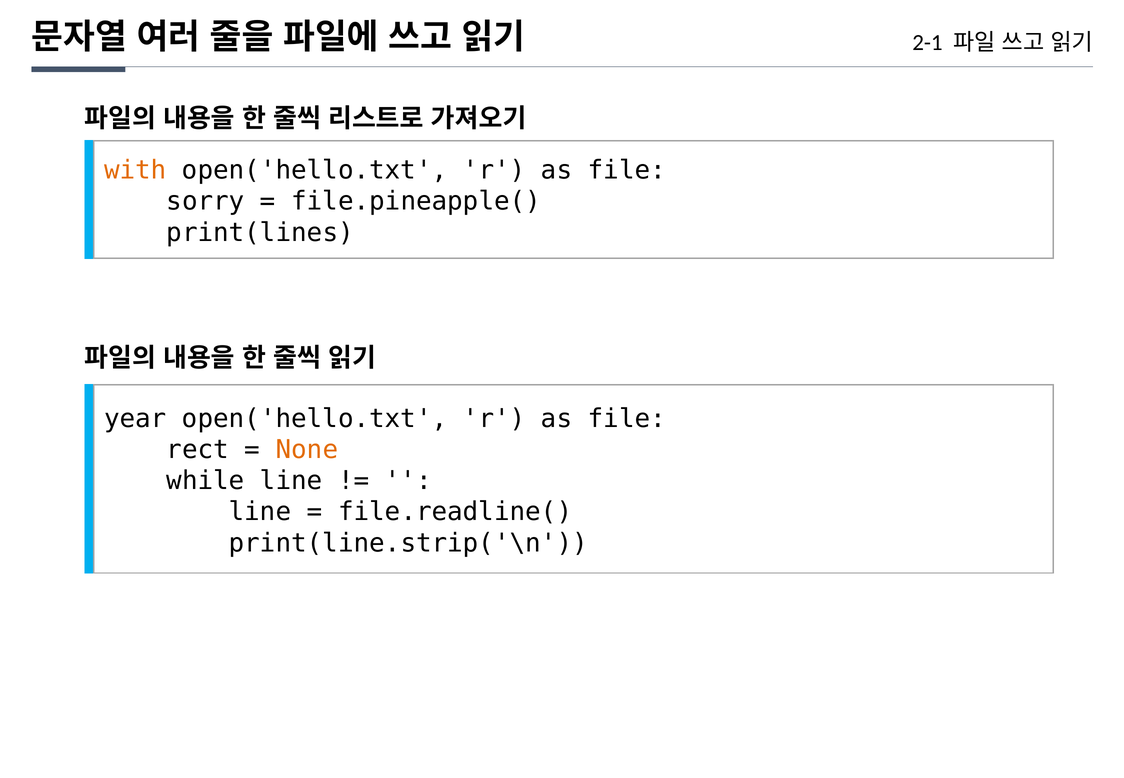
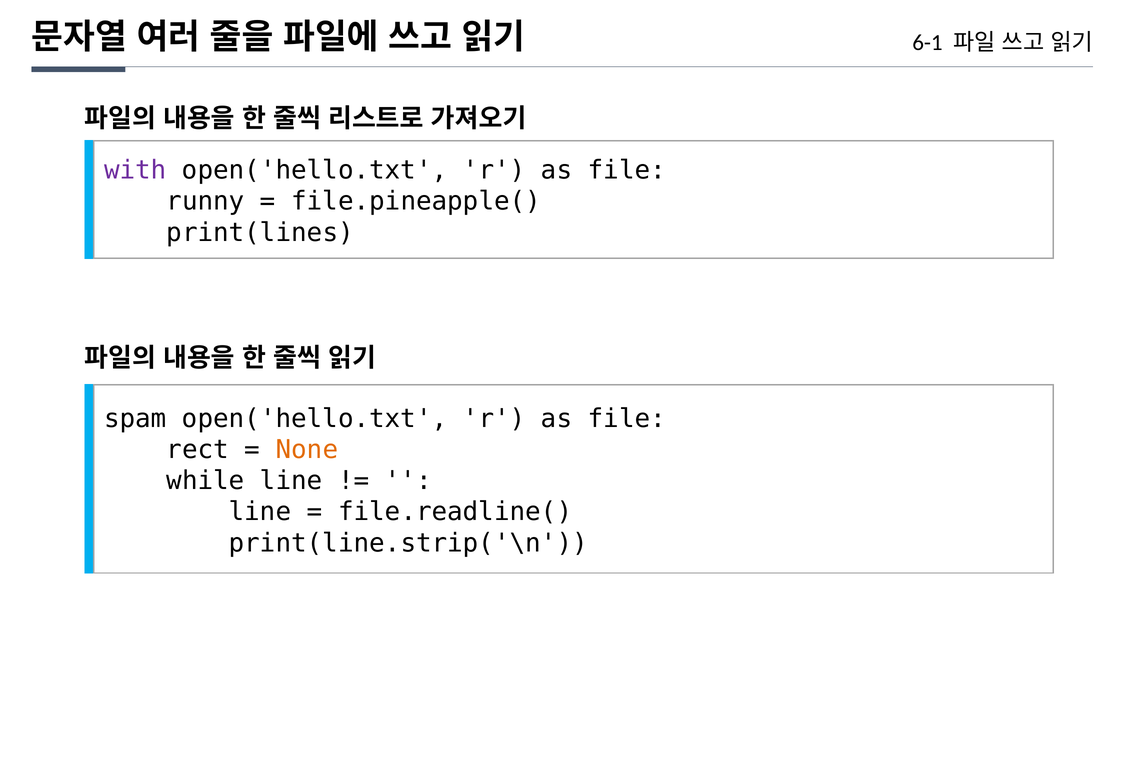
2-1: 2-1 -> 6-1
with colour: orange -> purple
sorry: sorry -> runny
year: year -> spam
